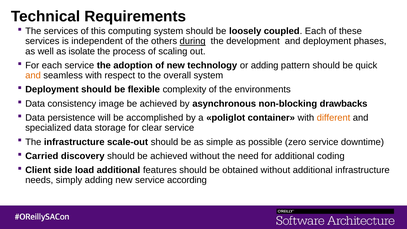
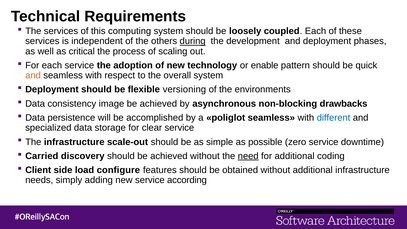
isolate: isolate -> critical
or adding: adding -> enable
complexity: complexity -> versioning
poliglot container: container -> seamless
different colour: orange -> blue
need underline: none -> present
load additional: additional -> configure
